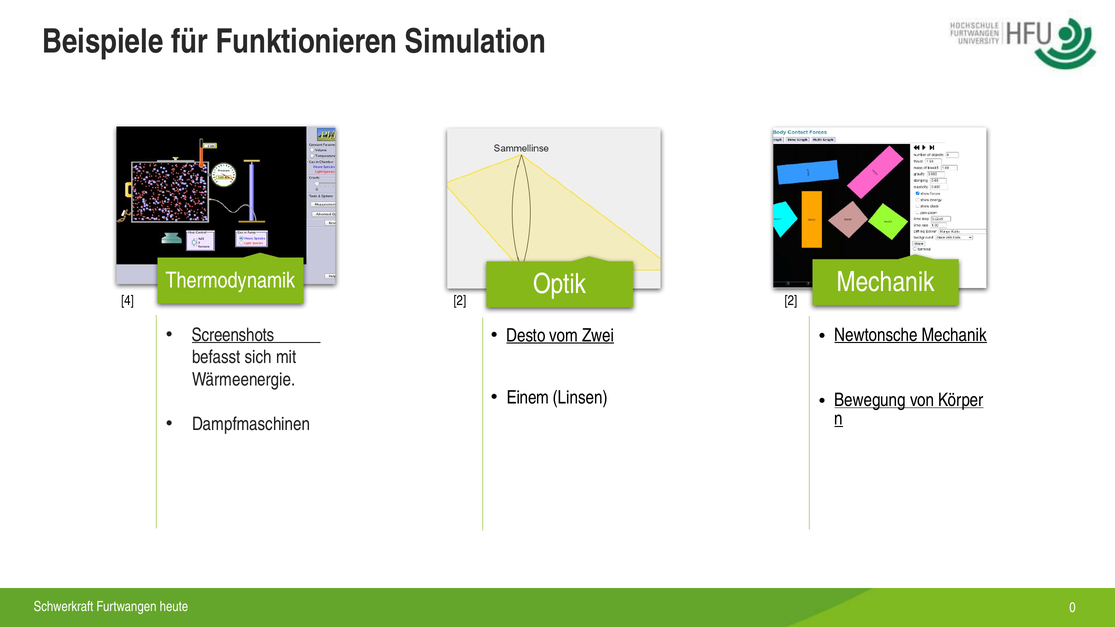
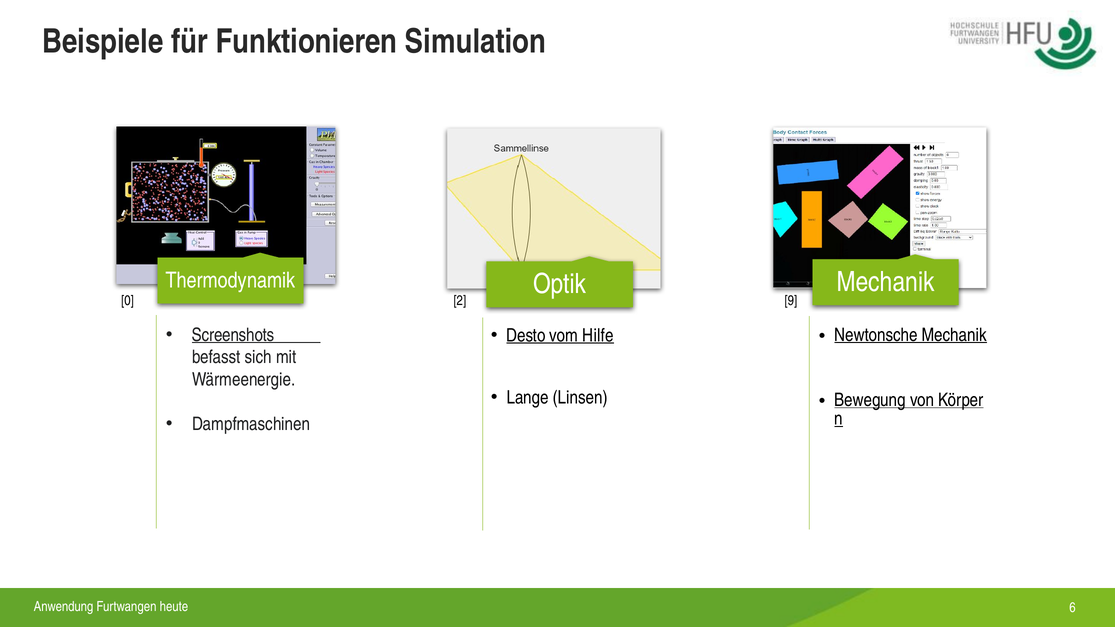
4: 4 -> 0
2 2: 2 -> 9
Zwei: Zwei -> Hilfe
Einem: Einem -> Lange
Schwerkraft: Schwerkraft -> Anwendung
0: 0 -> 6
